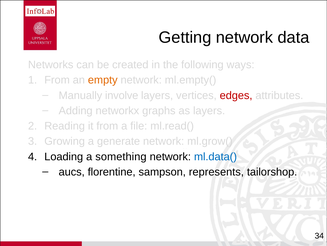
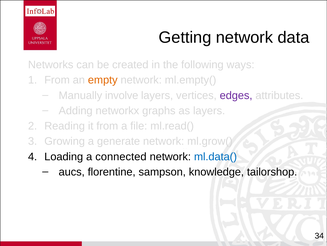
edges colour: red -> purple
something: something -> connected
represents: represents -> knowledge
